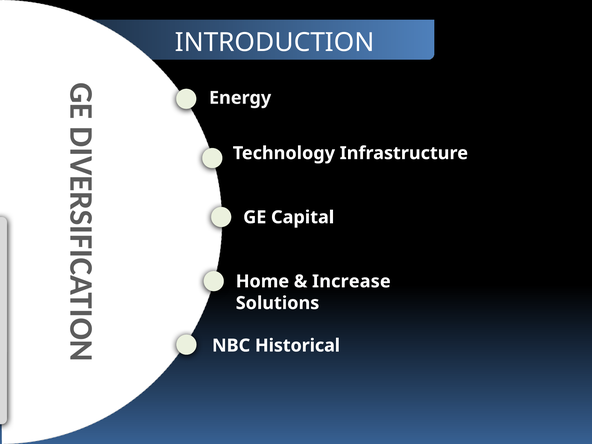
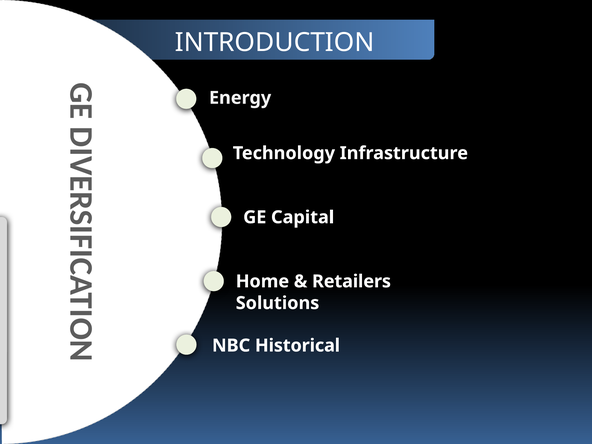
Increase: Increase -> Retailers
